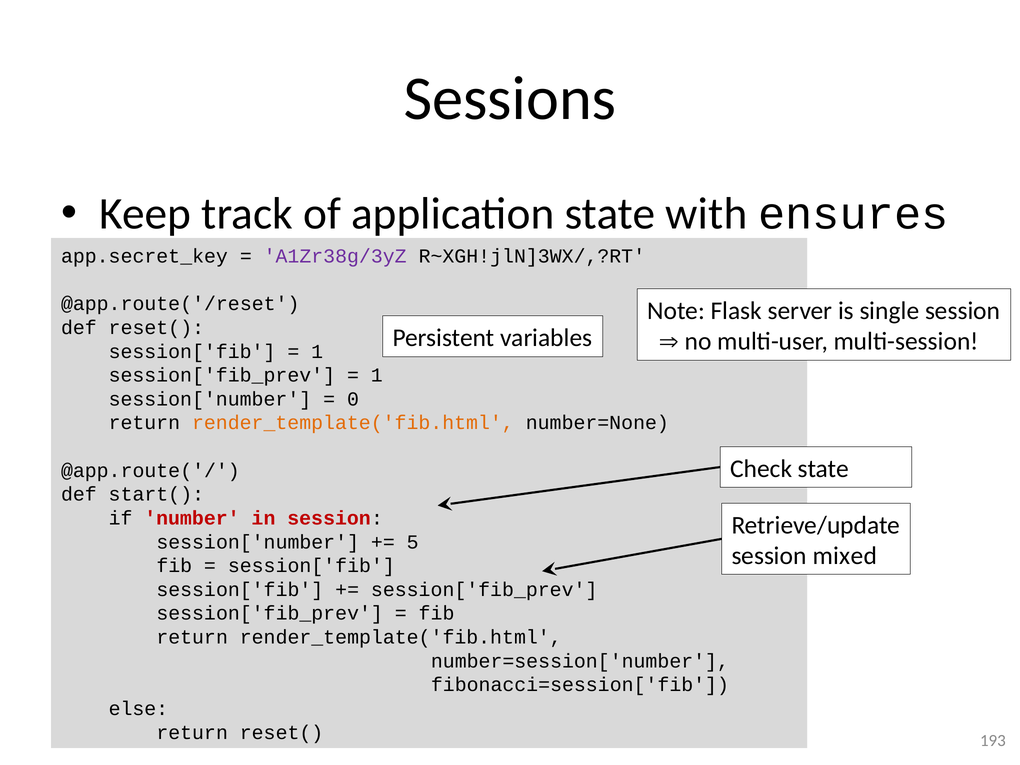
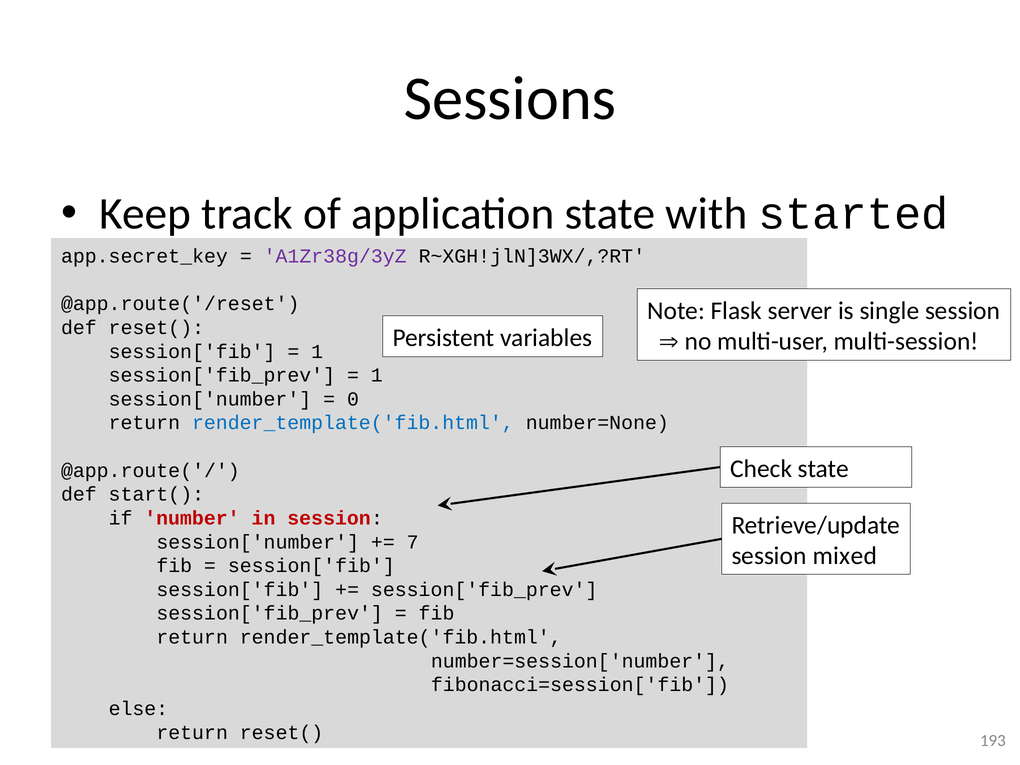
ensures: ensures -> started
render_template('fib.html at (353, 423) colour: orange -> blue
5: 5 -> 7
